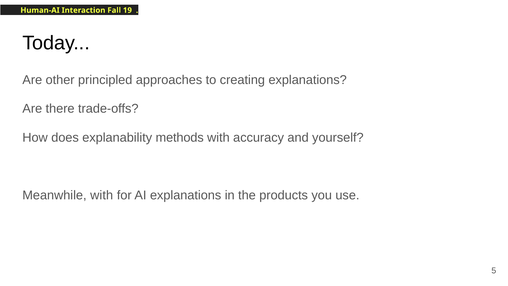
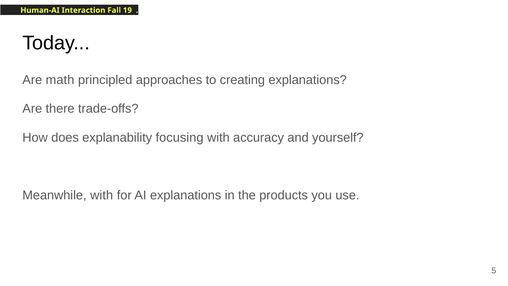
other: other -> math
methods: methods -> focusing
